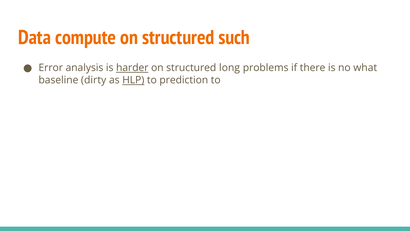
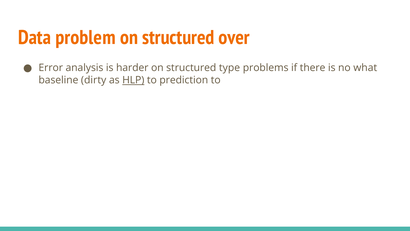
compute: compute -> problem
such: such -> over
harder underline: present -> none
long: long -> type
